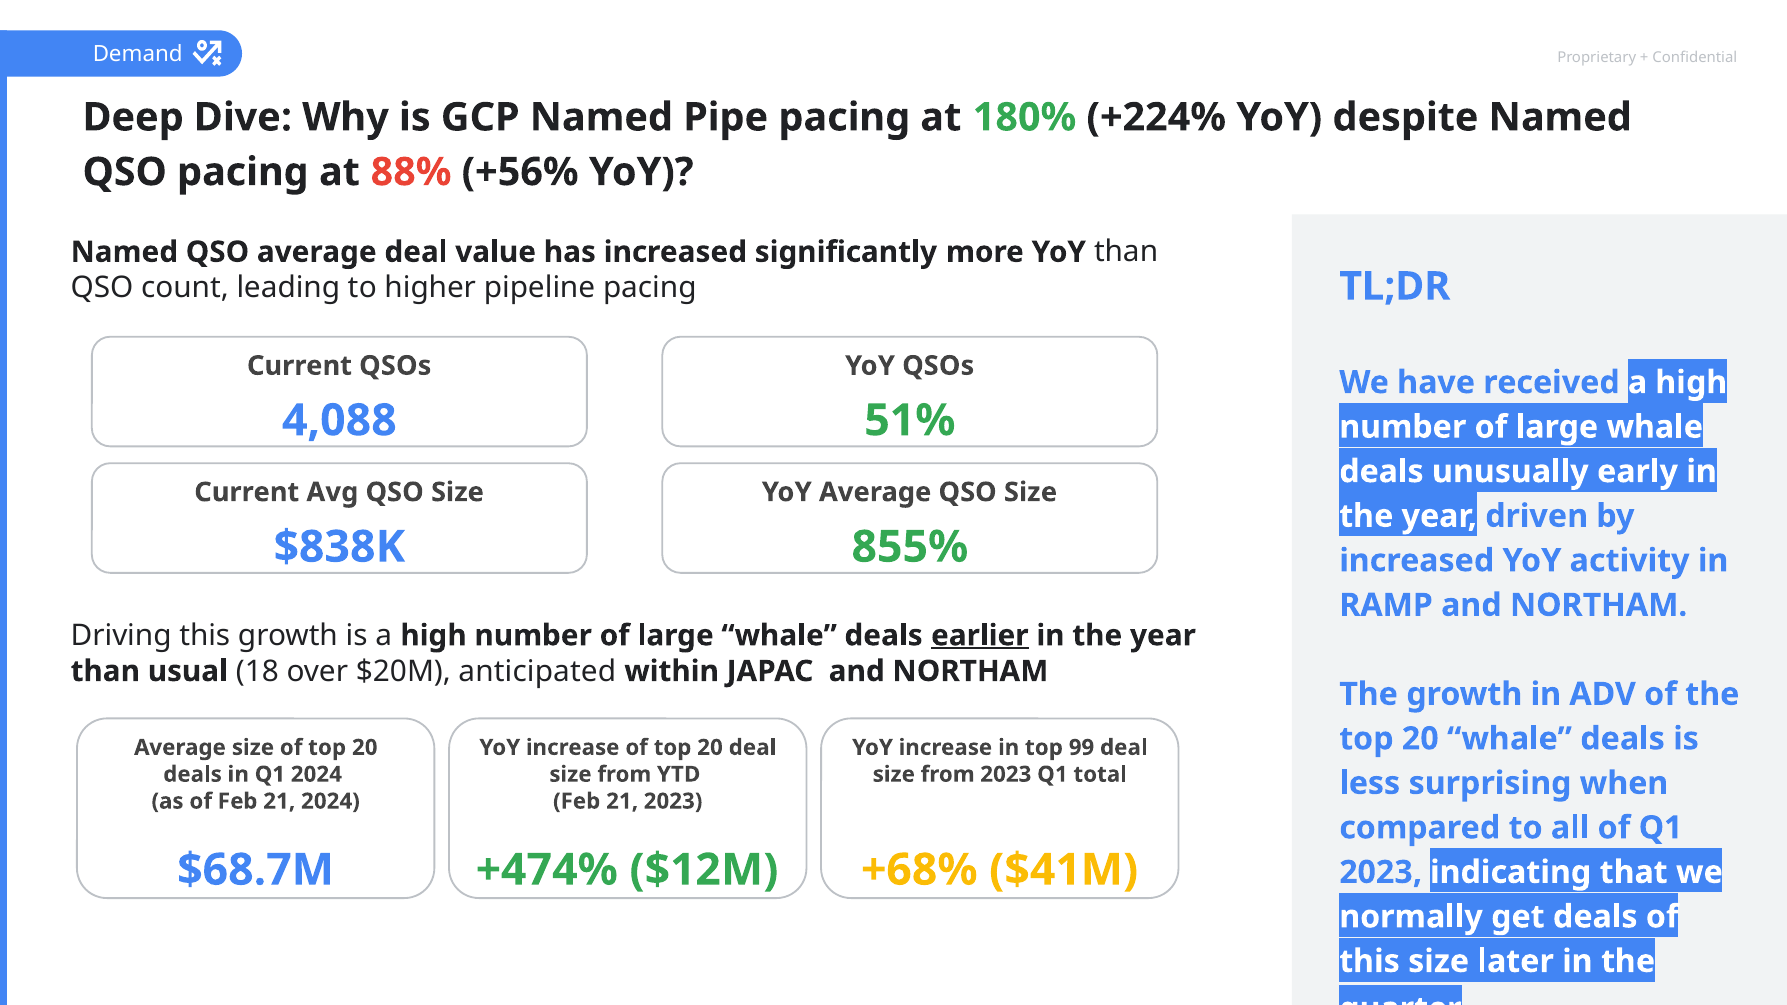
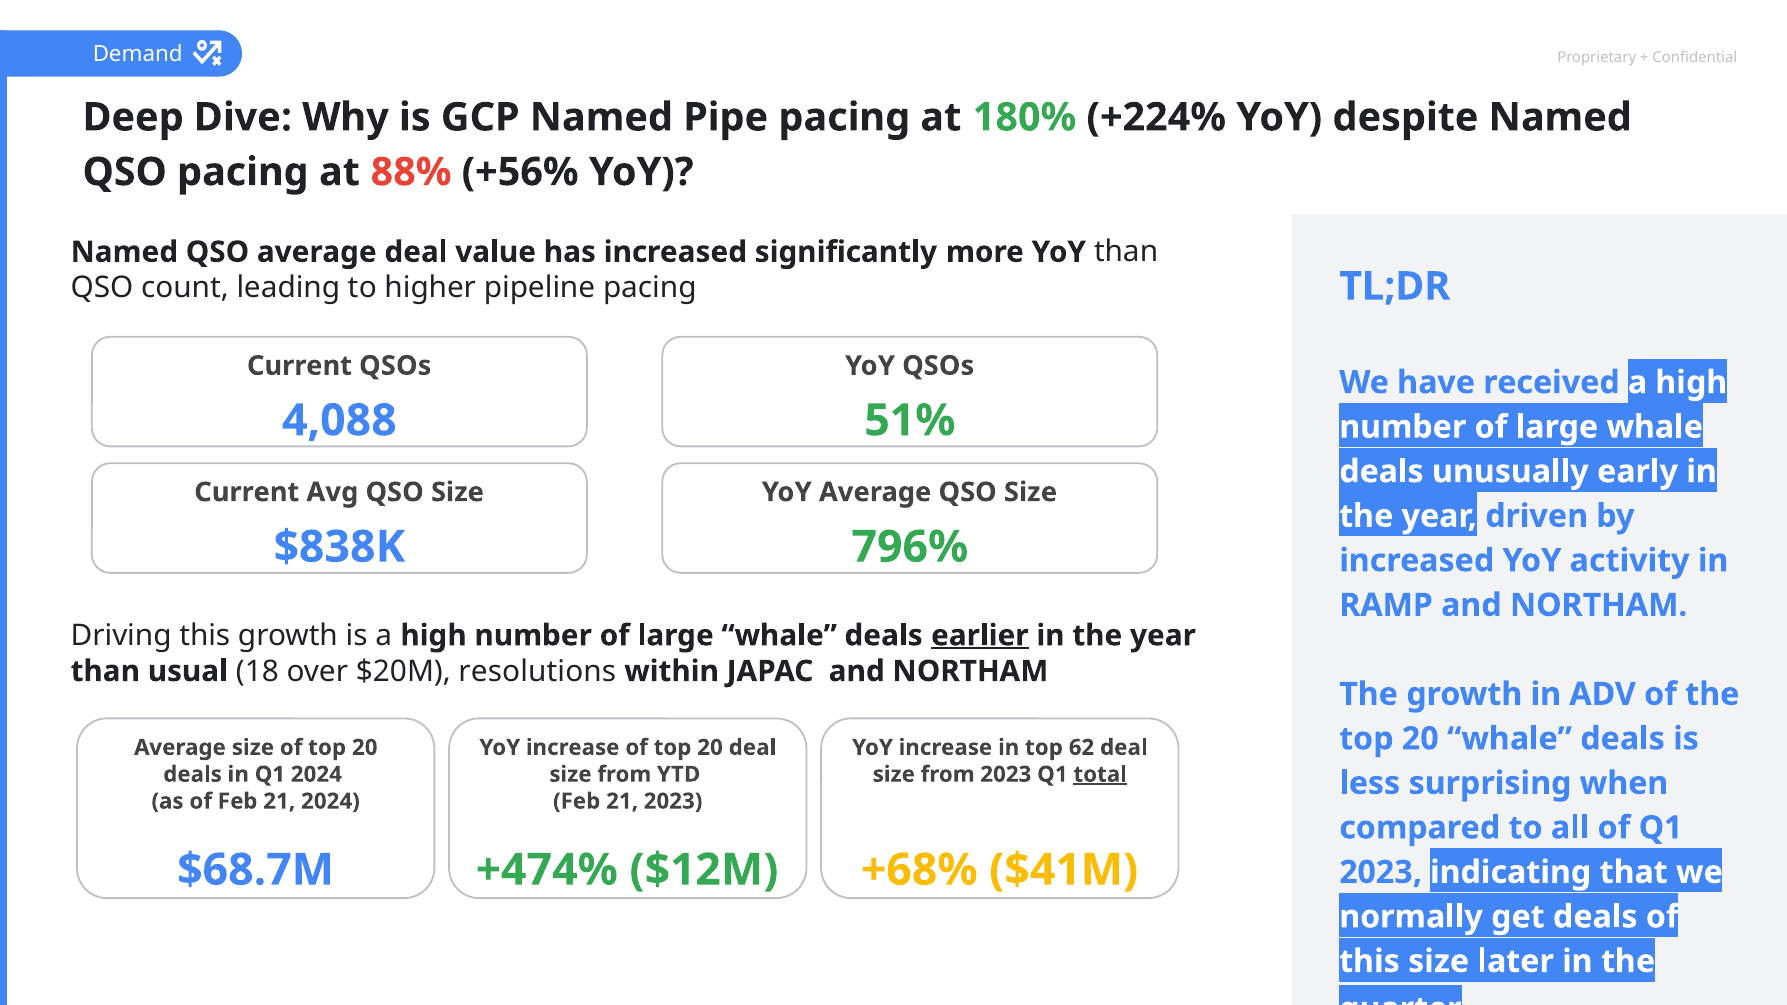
855%: 855% -> 796%
anticipated: anticipated -> resolutions
99: 99 -> 62
total underline: none -> present
